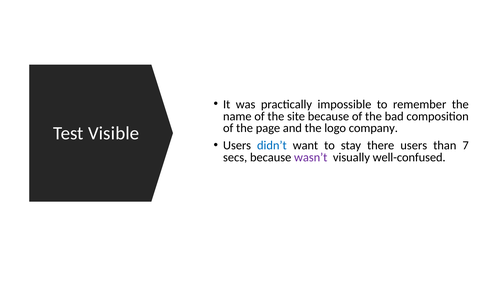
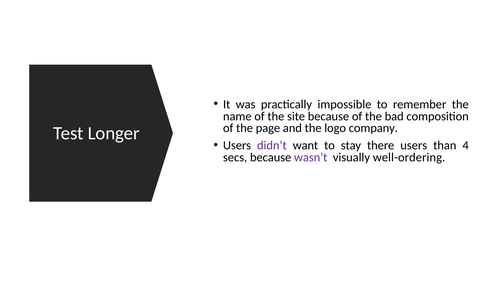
Visible: Visible -> Longer
didn’t colour: blue -> purple
7: 7 -> 4
well-confused: well-confused -> well-ordering
